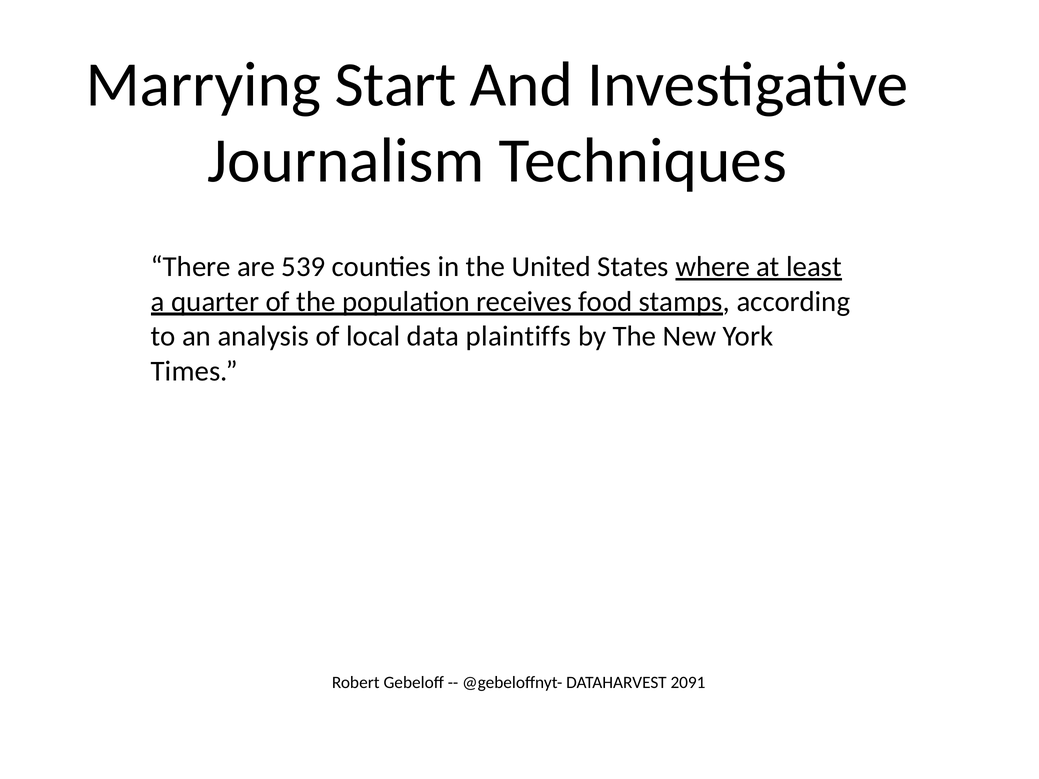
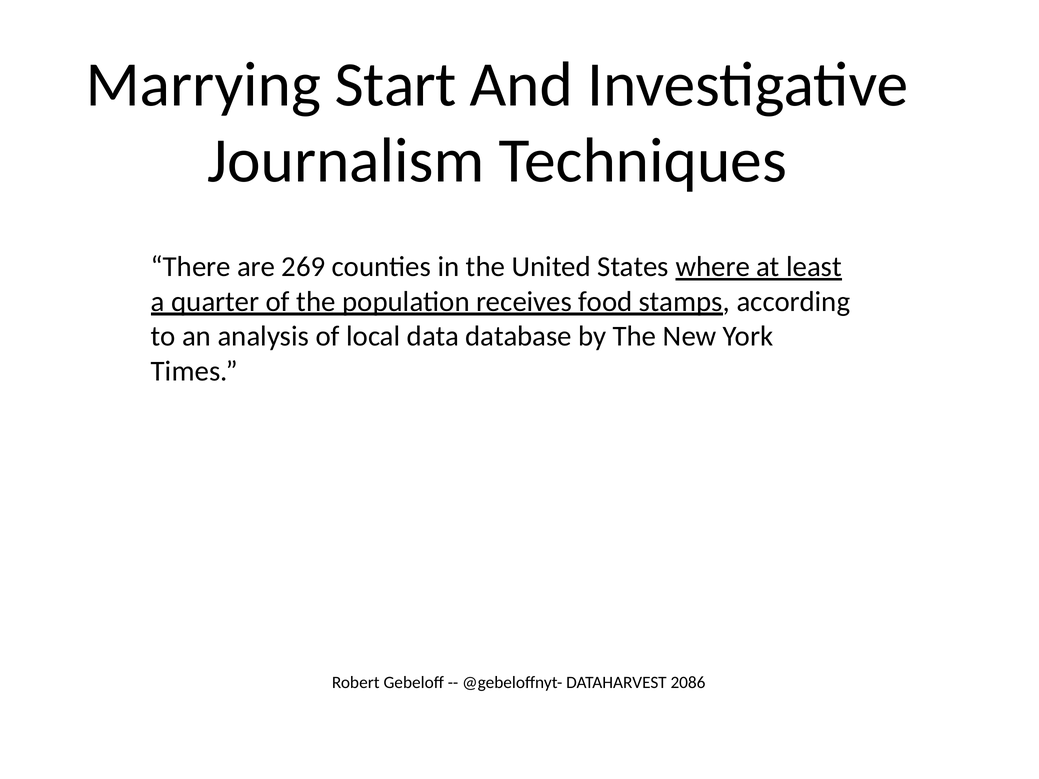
539: 539 -> 269
plaintiffs: plaintiffs -> database
2091: 2091 -> 2086
